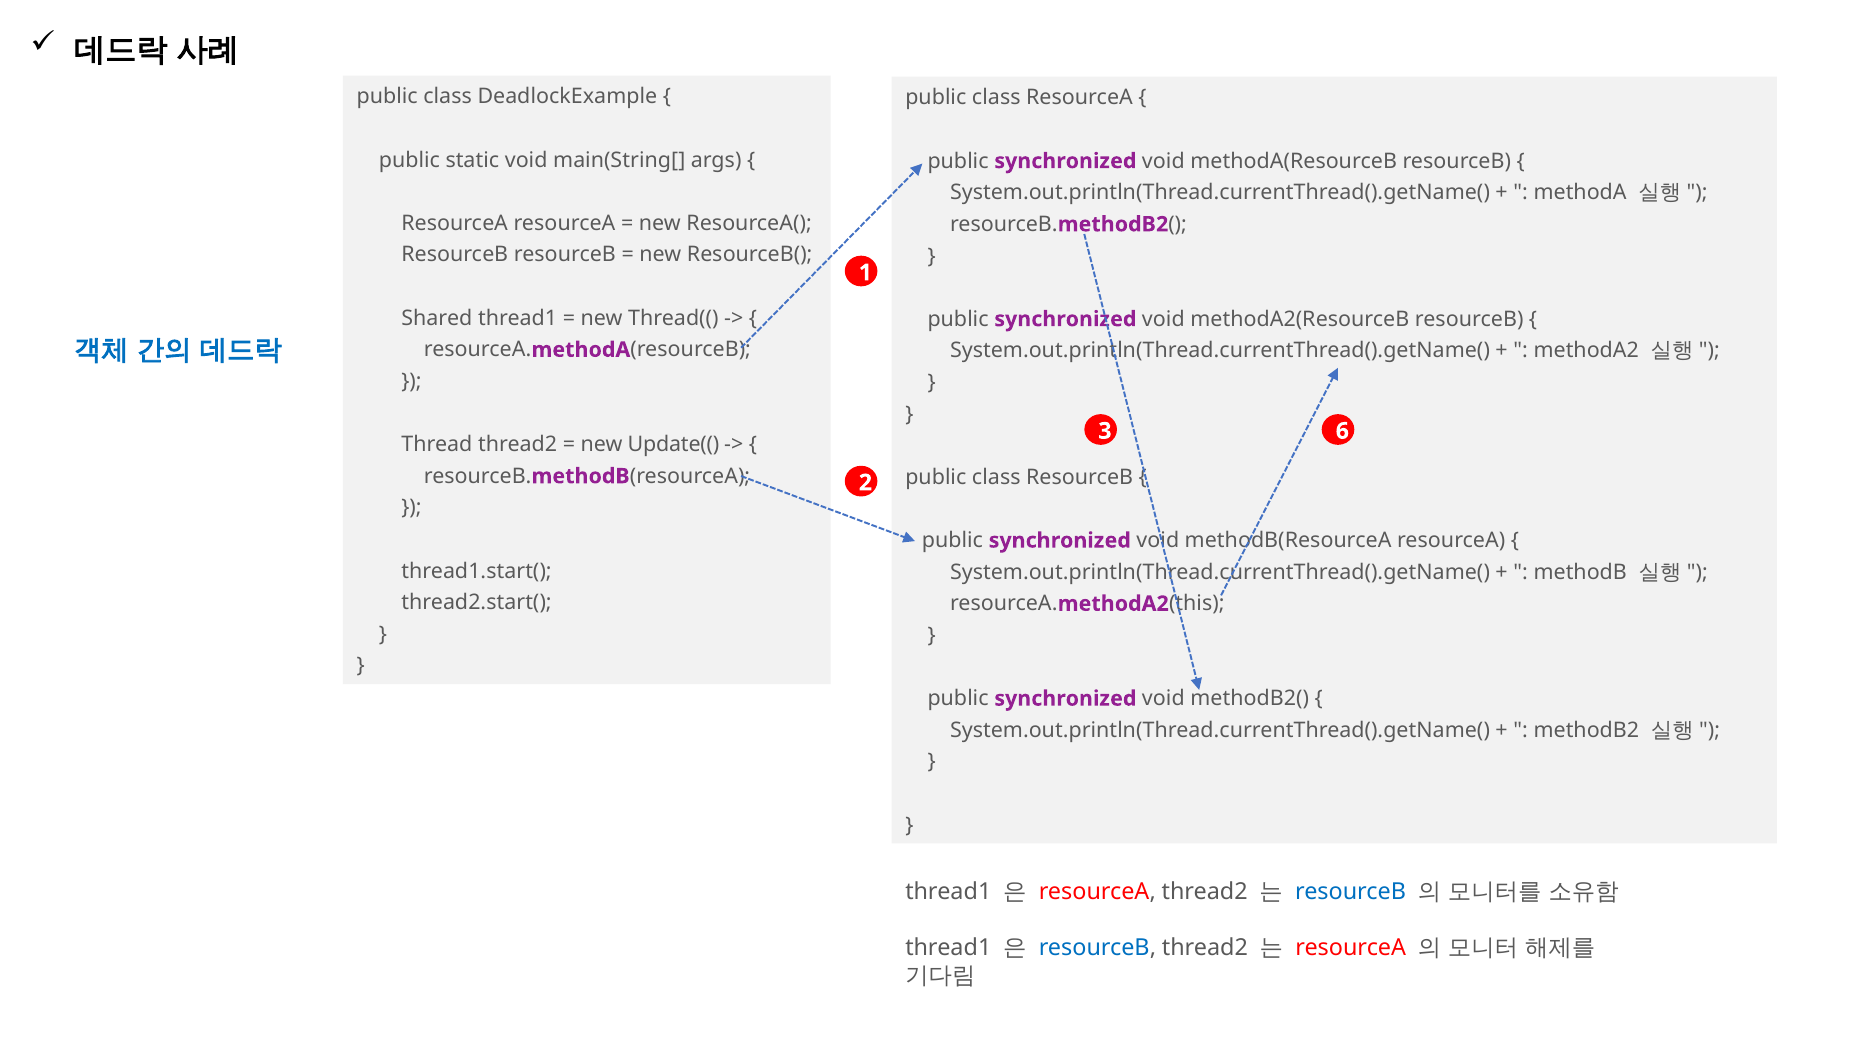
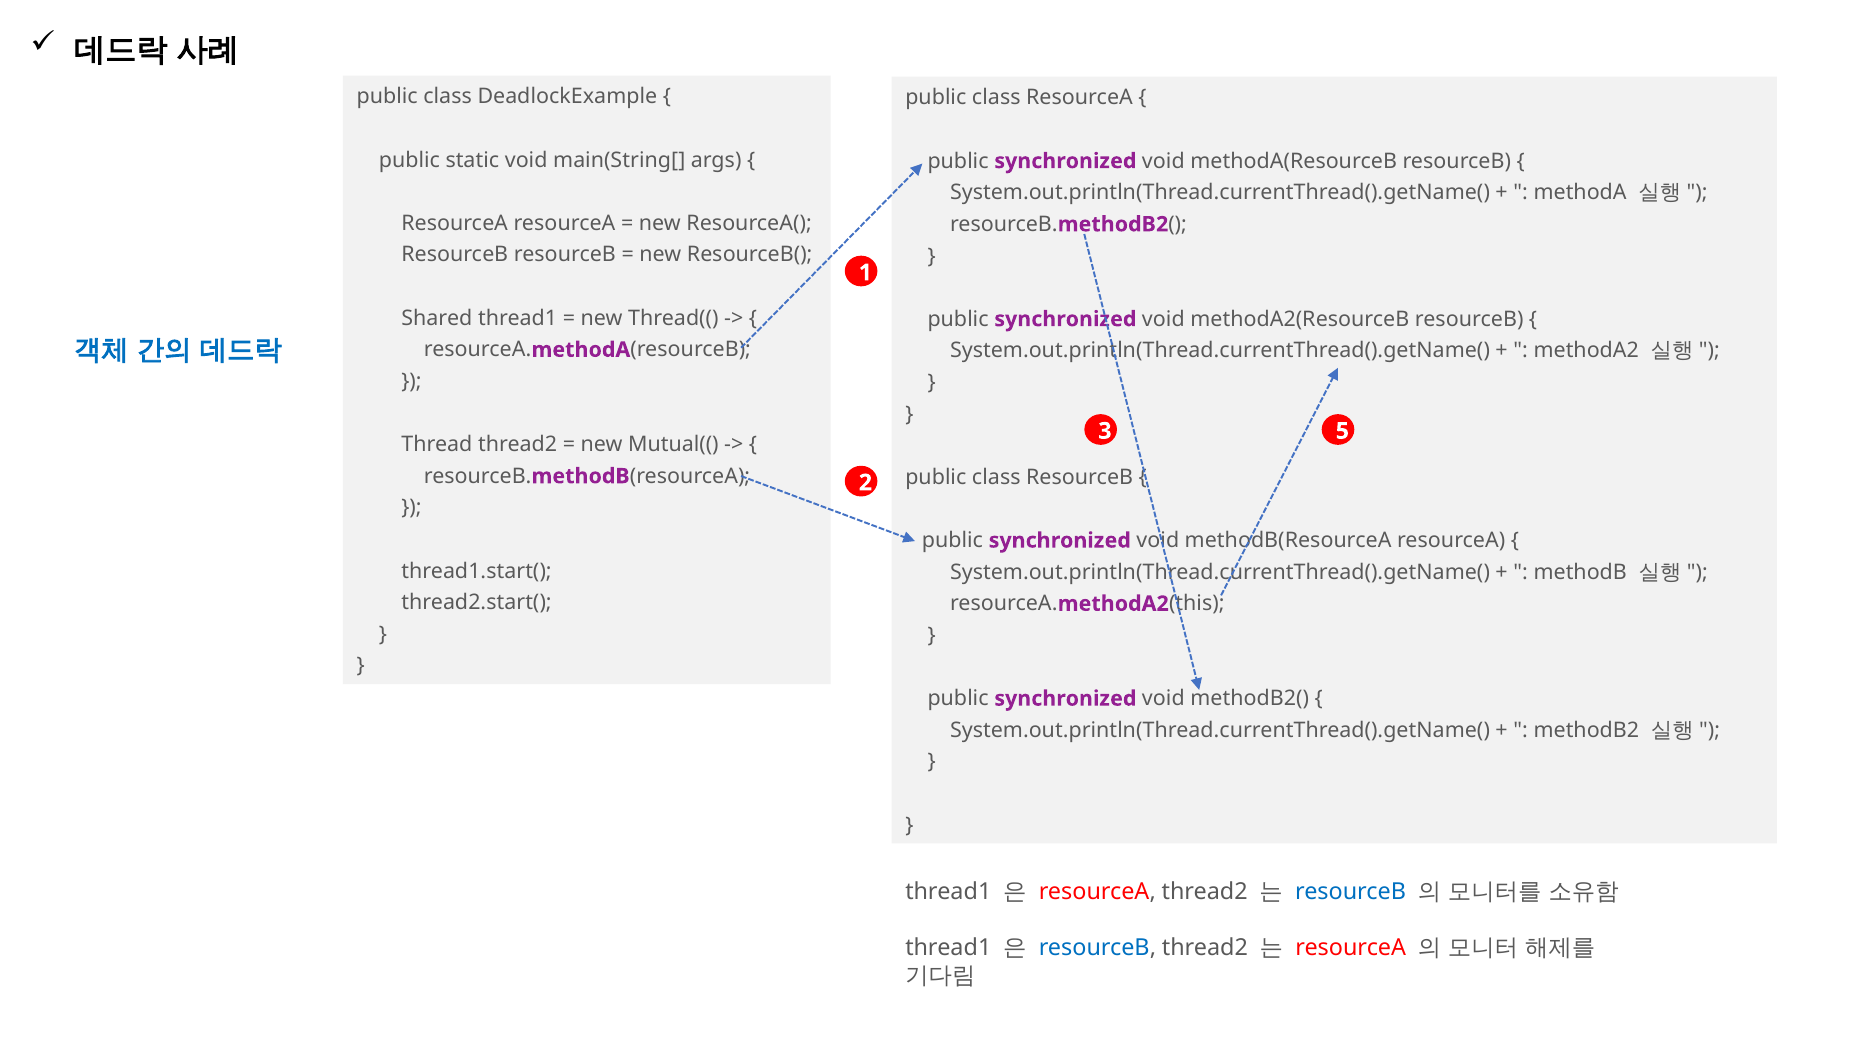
6: 6 -> 5
Update((: Update(( -> Mutual((
